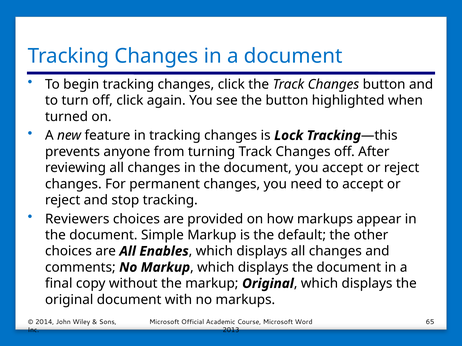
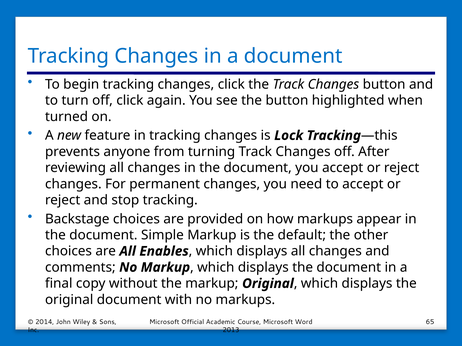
Reviewers: Reviewers -> Backstage
